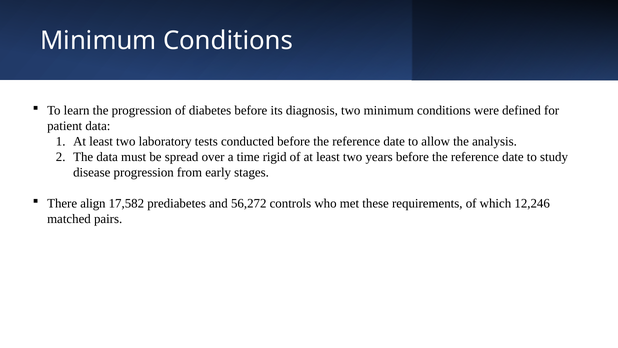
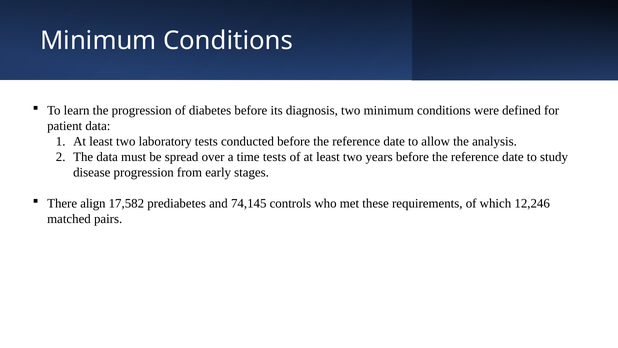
time rigid: rigid -> tests
56,272: 56,272 -> 74,145
